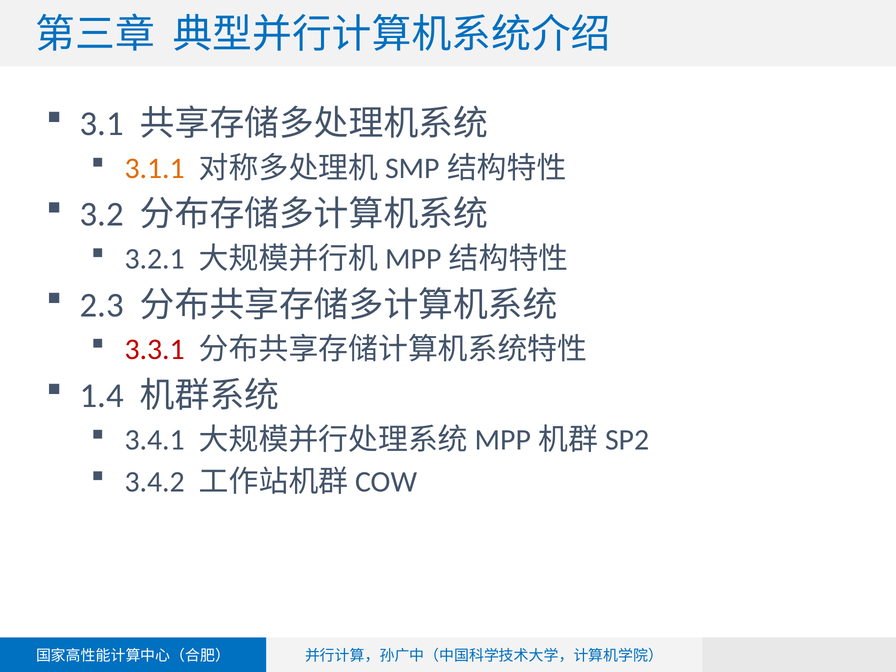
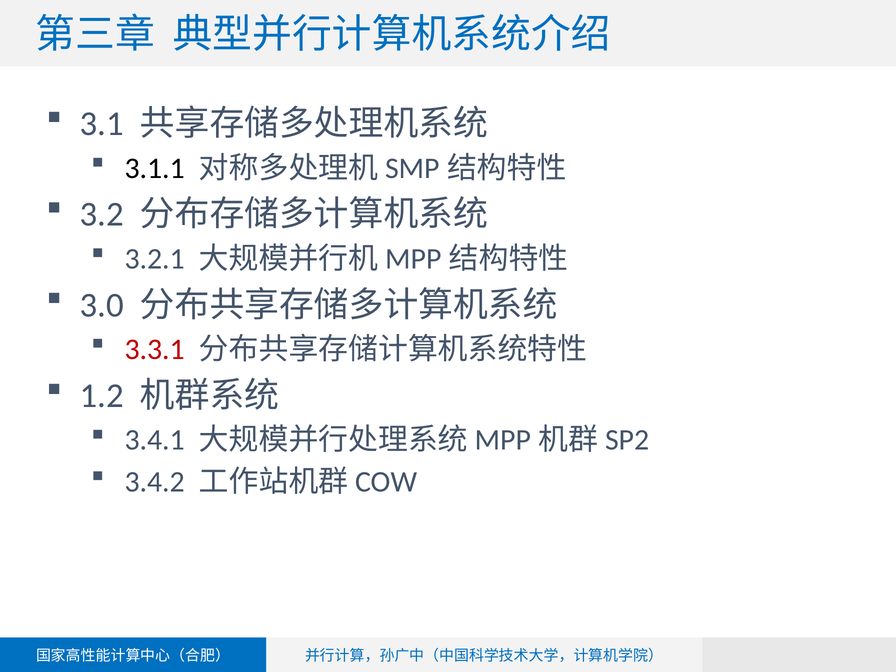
3.1.1 colour: orange -> black
2.3: 2.3 -> 3.0
1.4: 1.4 -> 1.2
